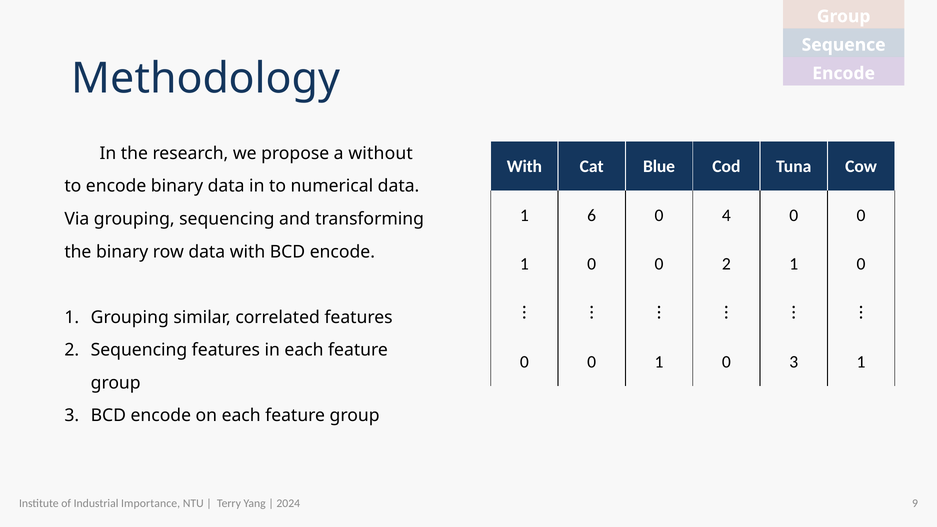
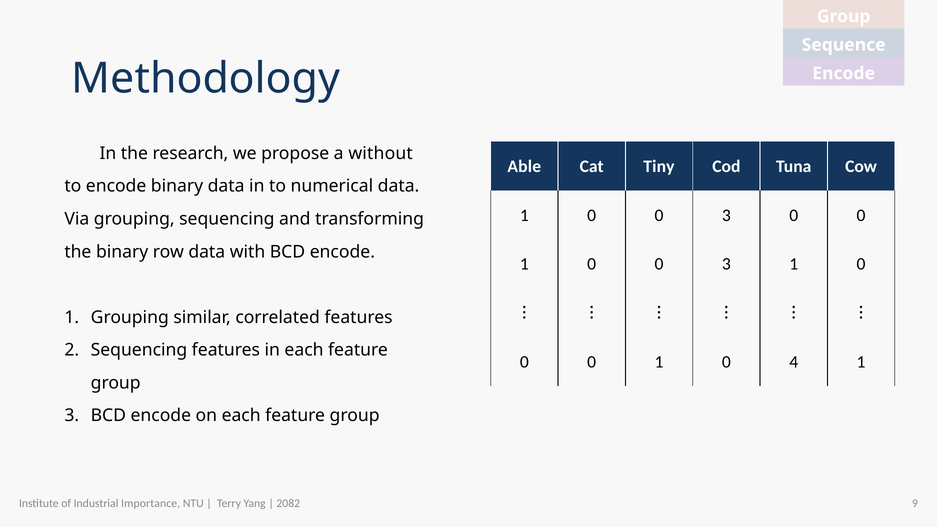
With at (524, 166): With -> Able
Blue: Blue -> Tiny
6 at (592, 215): 6 -> 0
4 at (726, 215): 4 -> 3
2 at (726, 264): 2 -> 3
0 3: 3 -> 4
2024: 2024 -> 2082
